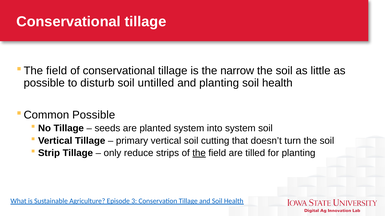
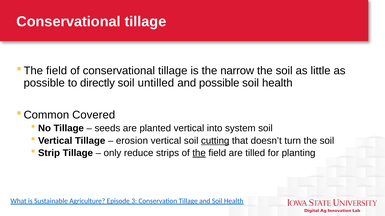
disturb: disturb -> directly
and planting: planting -> possible
Possible at (94, 115): Possible -> Covered
planted system: system -> vertical
primary: primary -> erosion
cutting underline: none -> present
